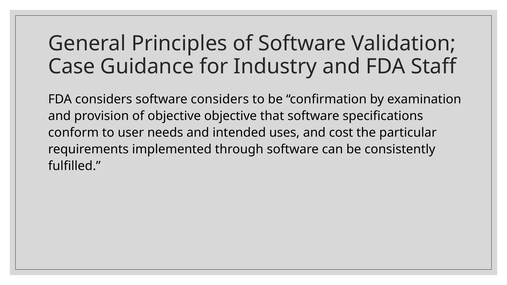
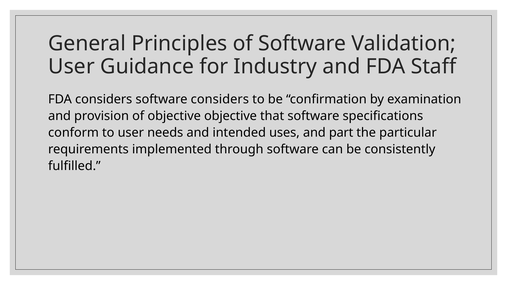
Case at (72, 66): Case -> User
cost: cost -> part
